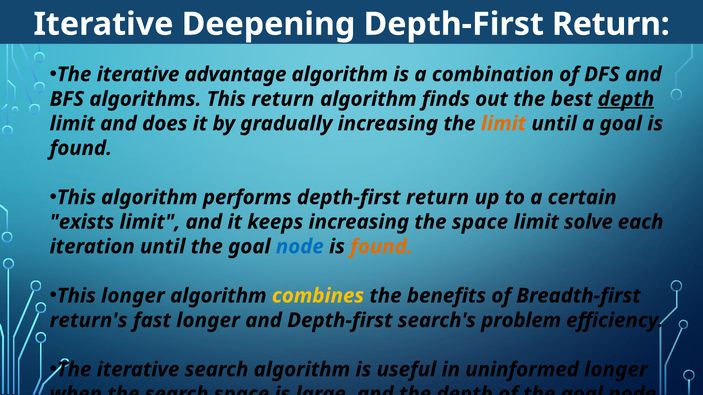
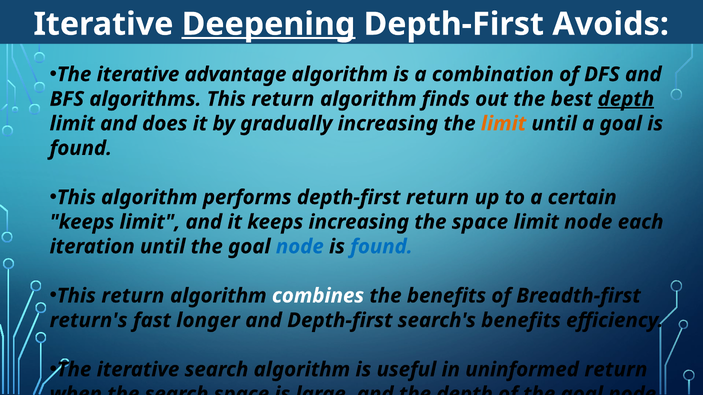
Deepening underline: none -> present
Return at (611, 24): Return -> Avoids
exists at (82, 222): exists -> keeps
limit solve: solve -> node
found at (381, 247) colour: orange -> blue
longer at (133, 296): longer -> return
combines colour: yellow -> white
search's problem: problem -> benefits
uninformed longer: longer -> return
